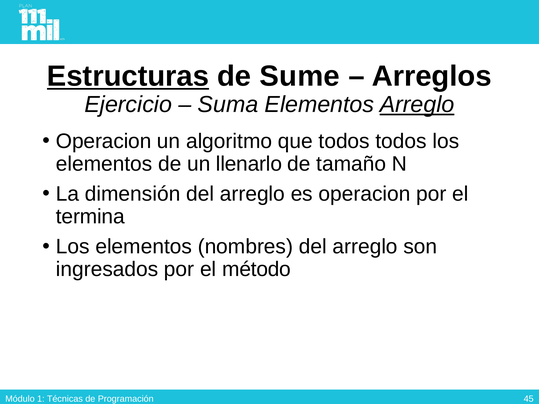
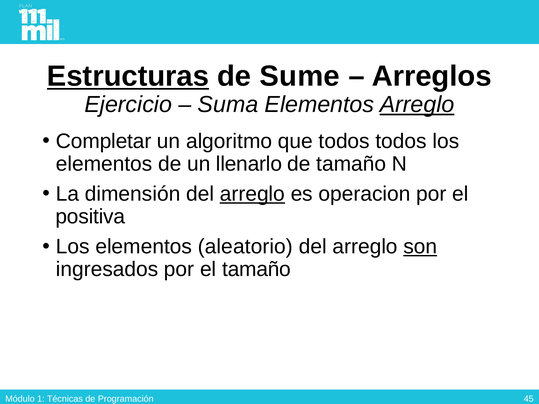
Operacion at (104, 141): Operacion -> Completar
arreglo at (252, 194) underline: none -> present
termina: termina -> positiva
nombres: nombres -> aleatorio
son underline: none -> present
el método: método -> tamaño
